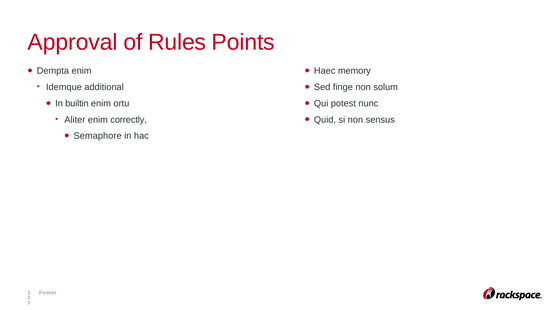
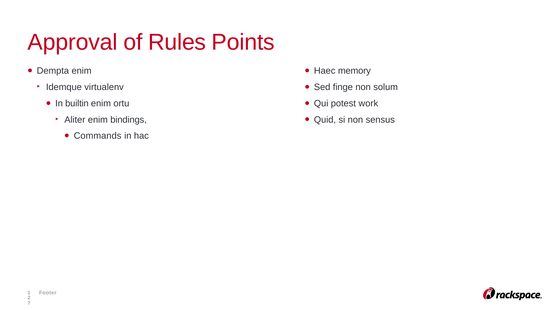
additional: additional -> virtualenv
nunc: nunc -> work
correctly: correctly -> bindings
Semaphore: Semaphore -> Commands
